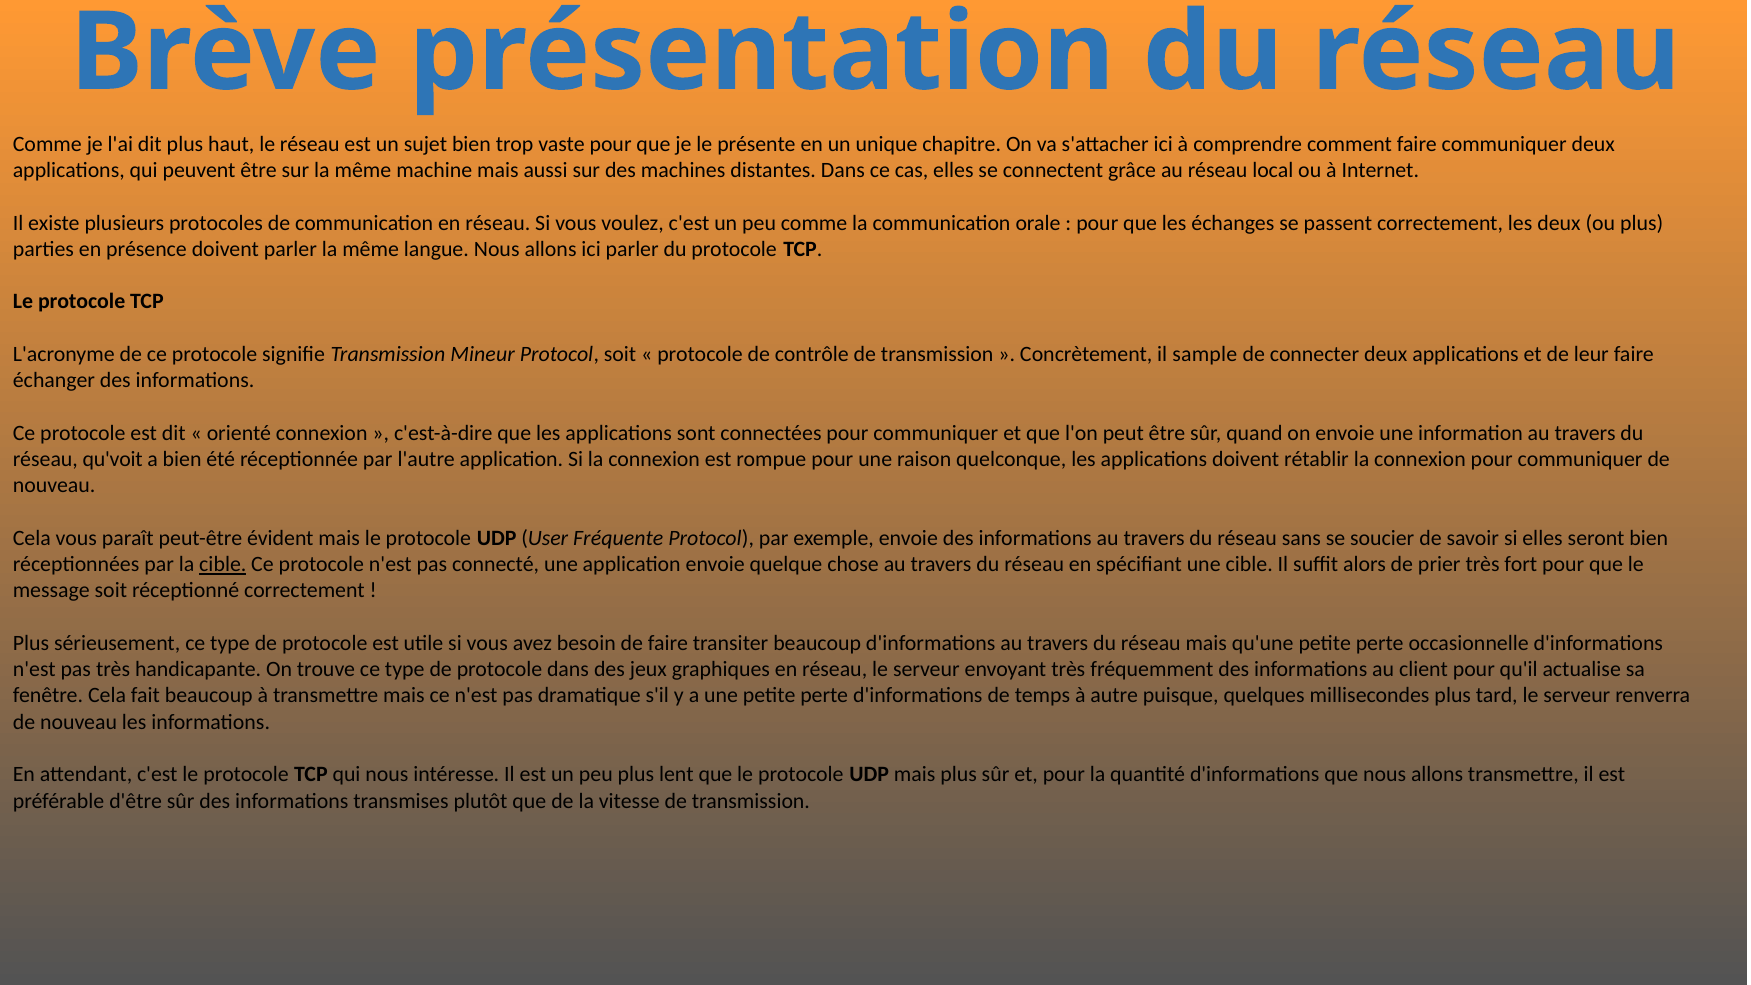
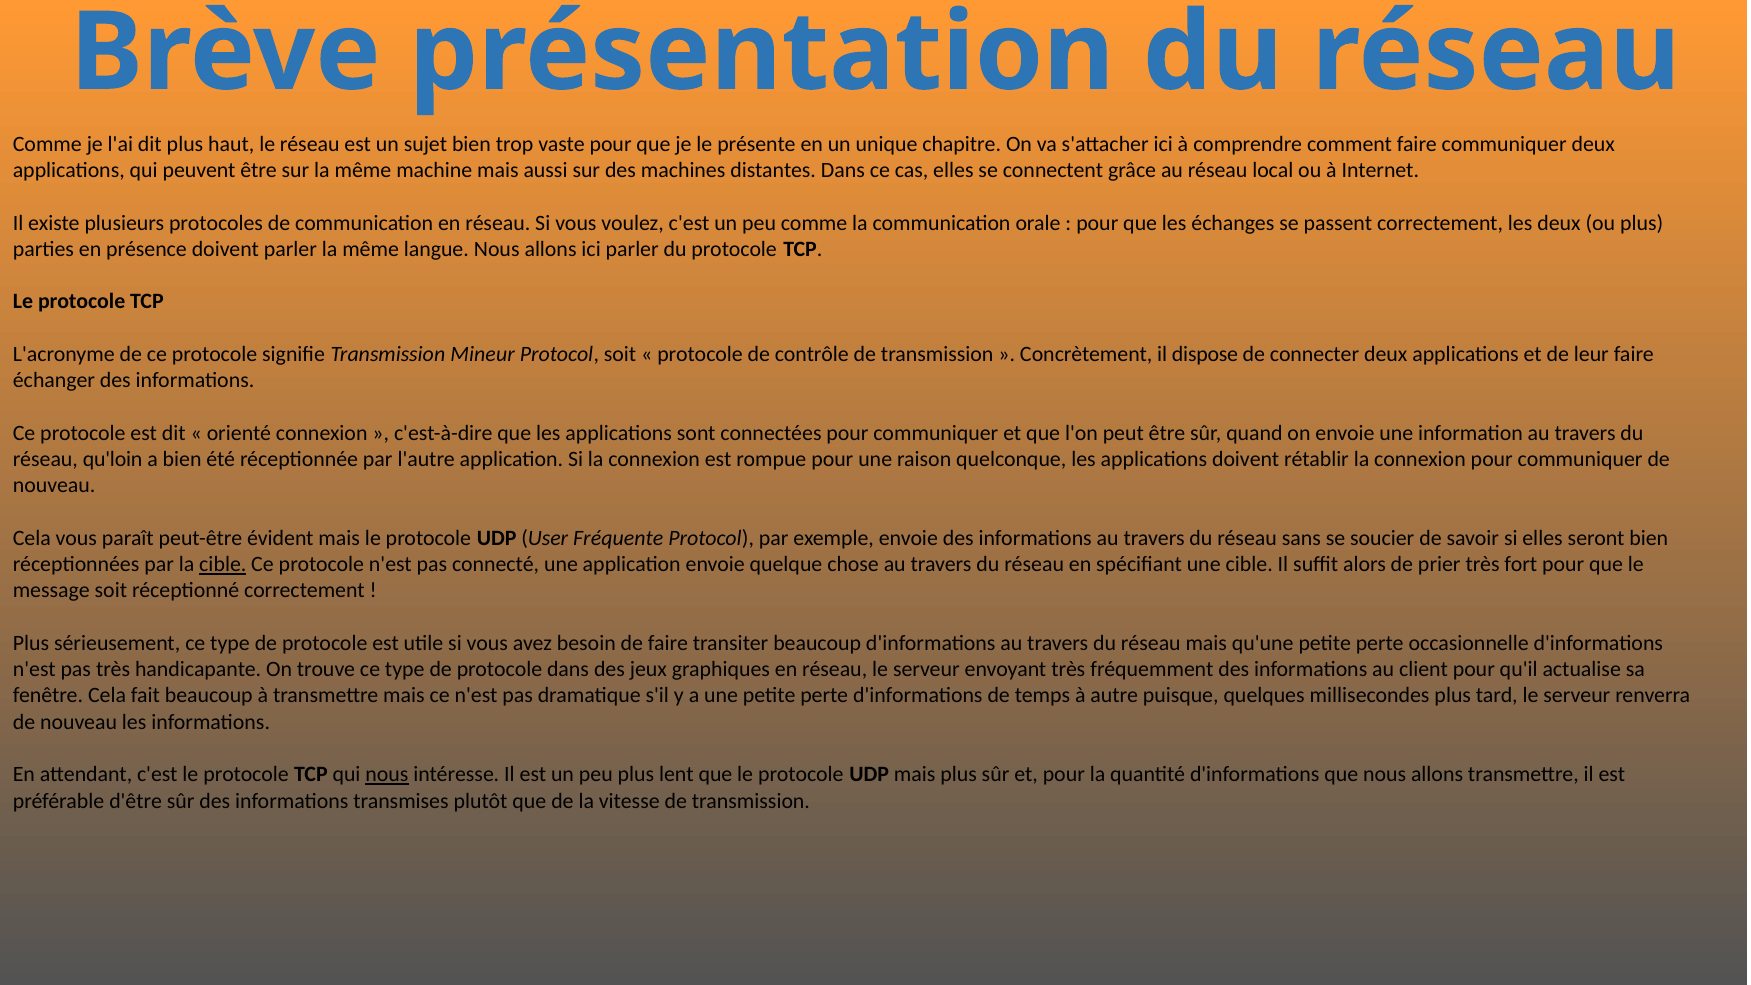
sample: sample -> dispose
qu'voit: qu'voit -> qu'loin
nous at (387, 775) underline: none -> present
